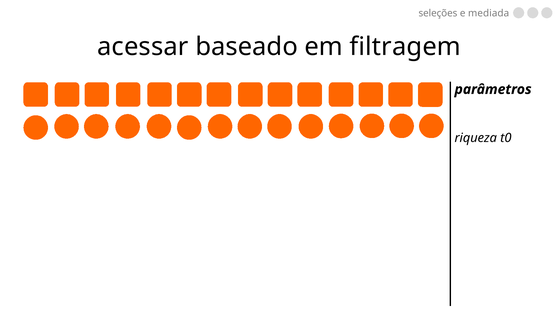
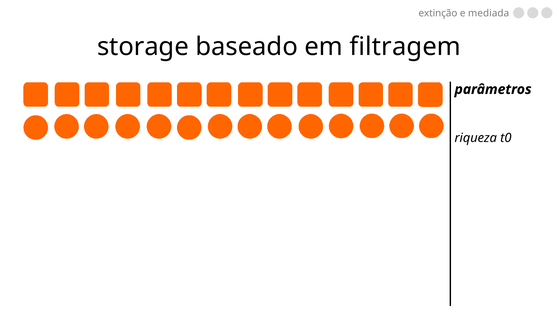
seleções: seleções -> extinção
acessar: acessar -> storage
